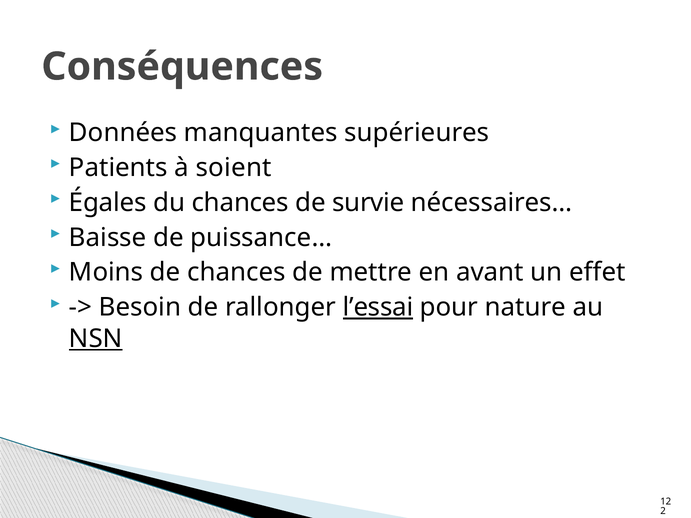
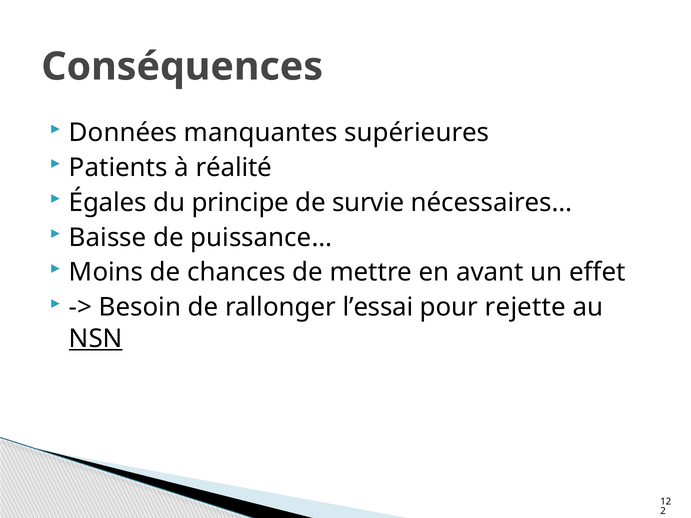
soient: soient -> réalité
du chances: chances -> principe
l’essai underline: present -> none
nature: nature -> rejette
